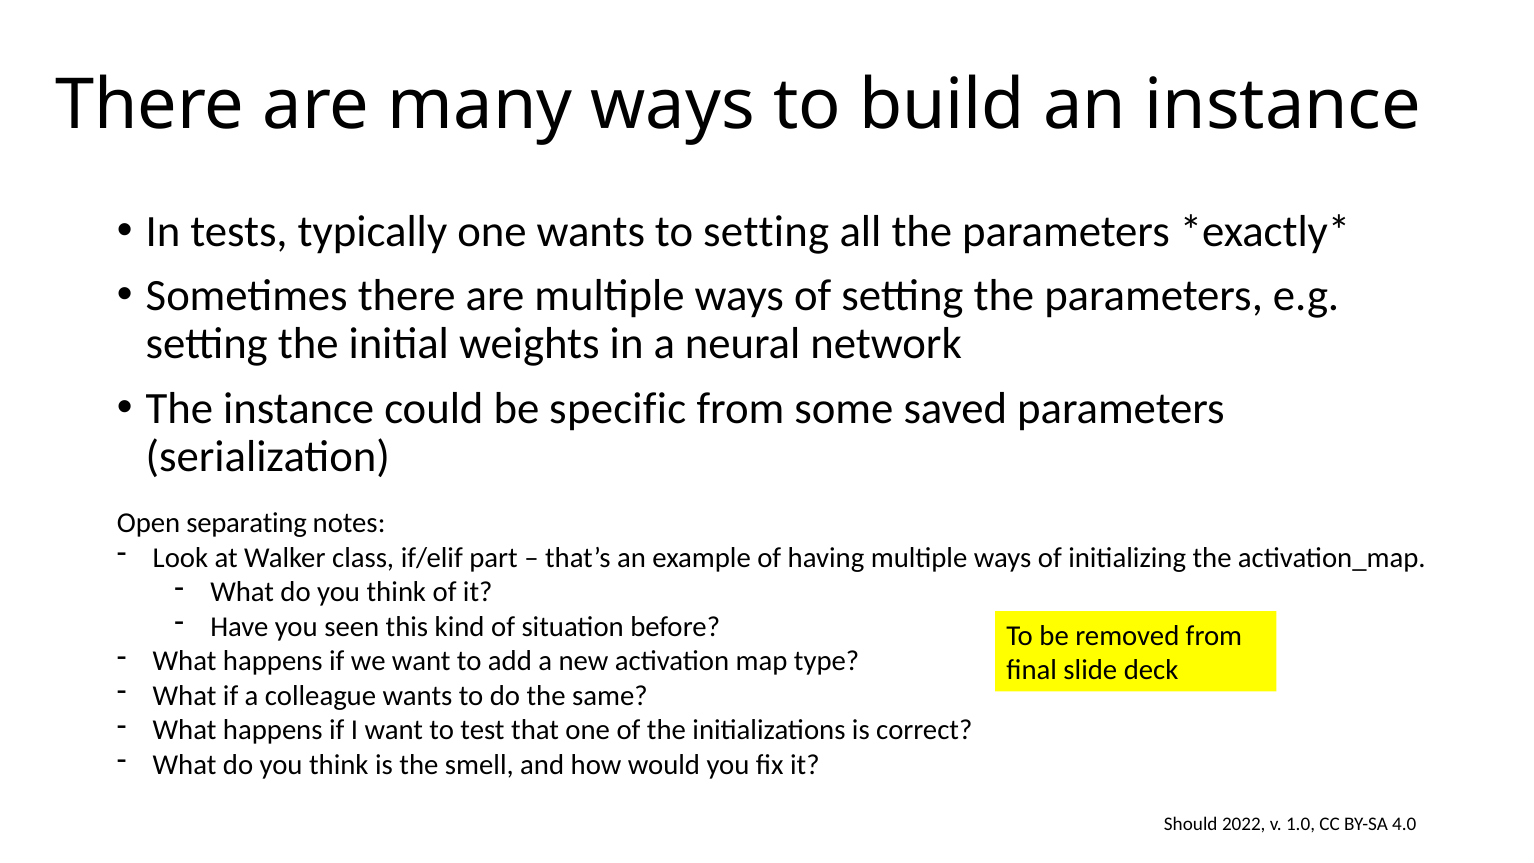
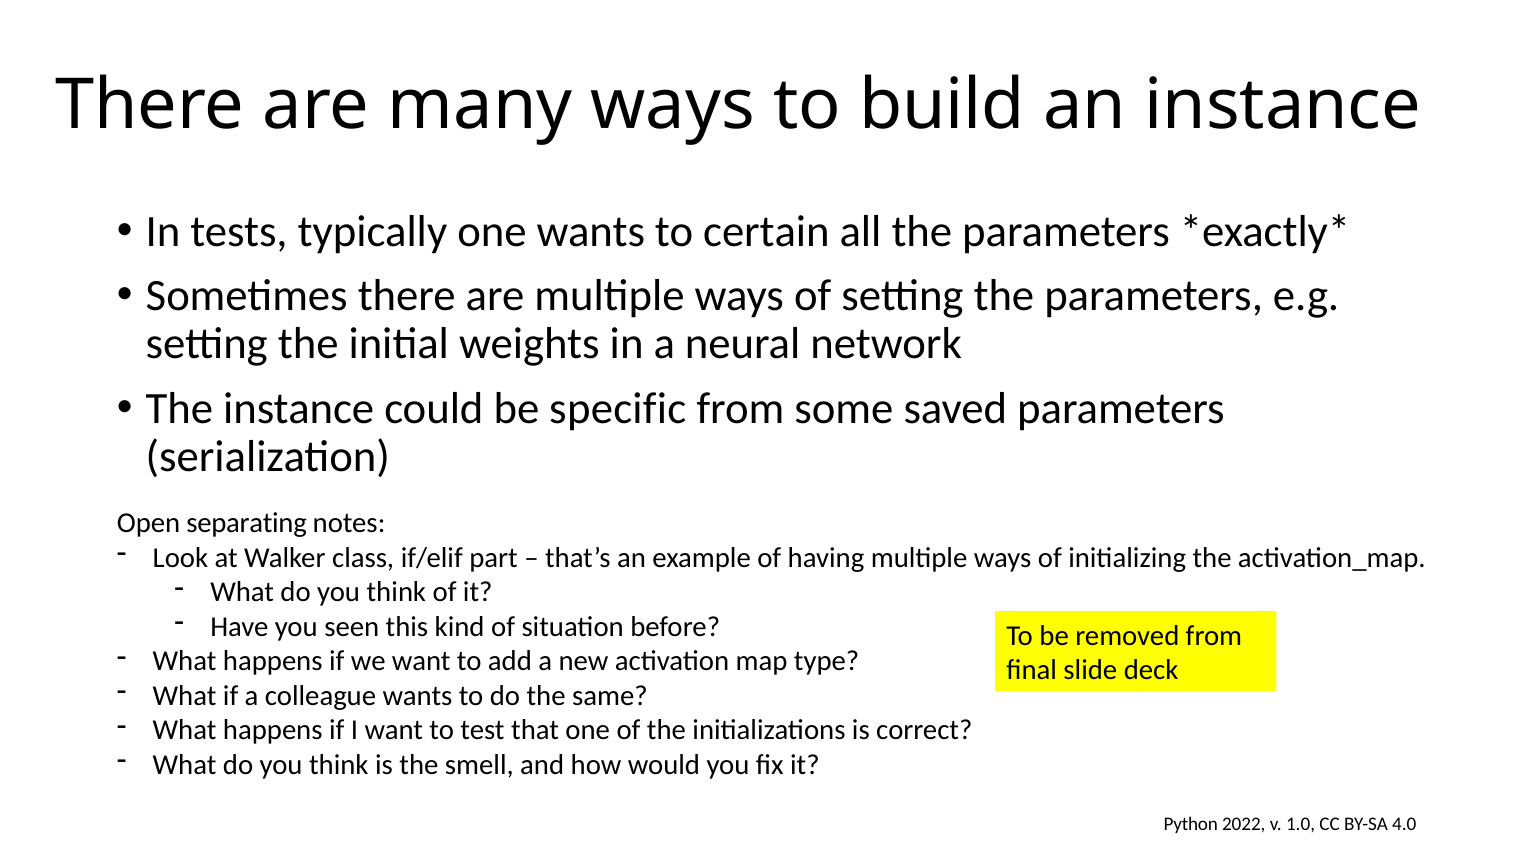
to setting: setting -> certain
Should: Should -> Python
